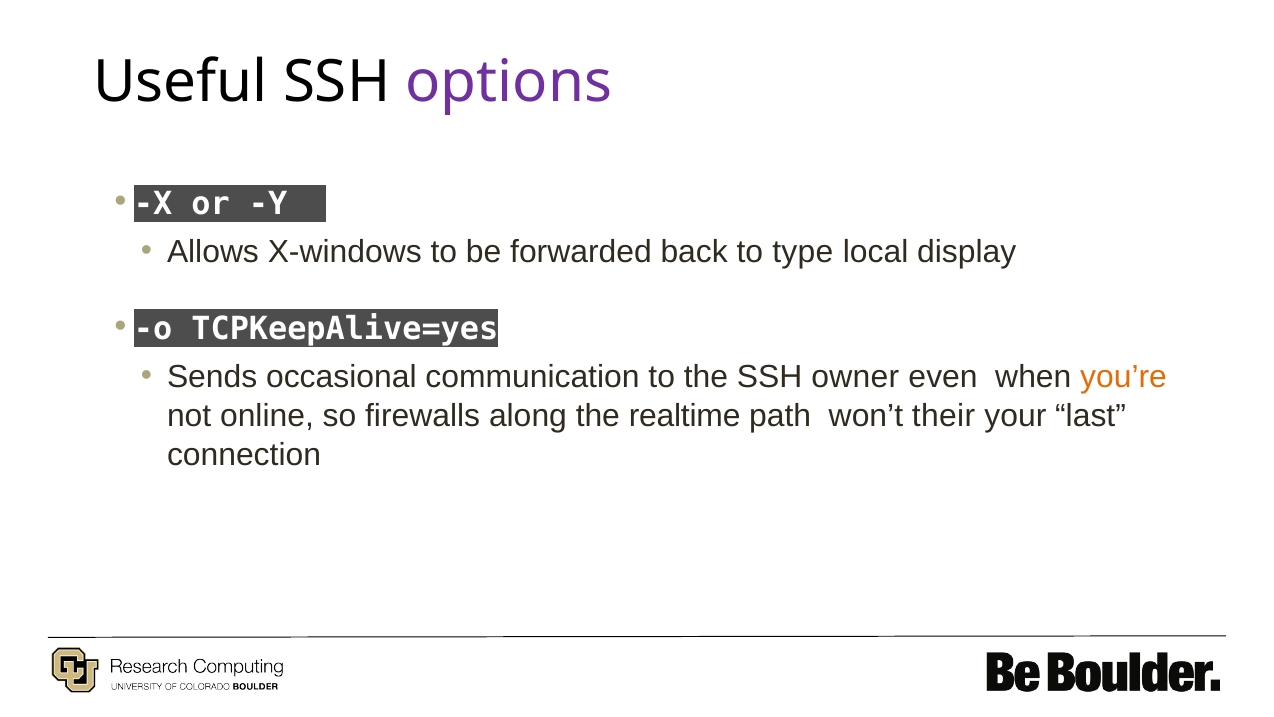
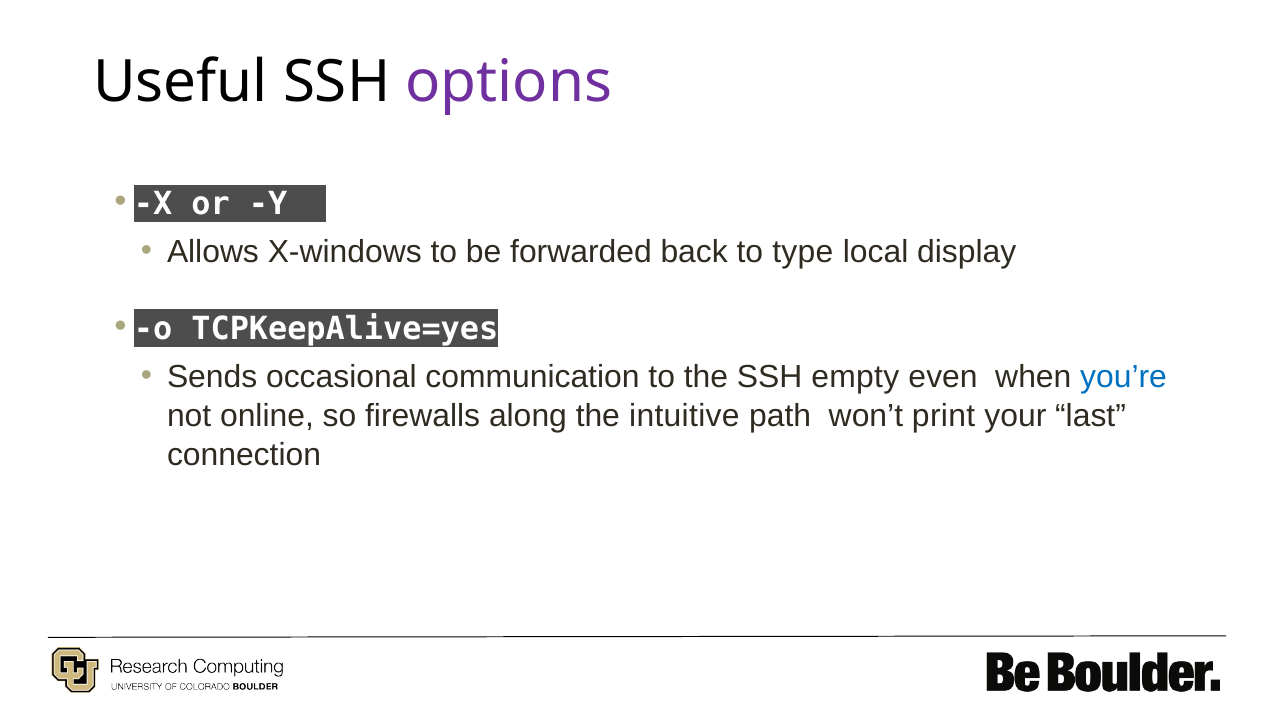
owner: owner -> empty
you’re colour: orange -> blue
realtime: realtime -> intuitive
their: their -> print
